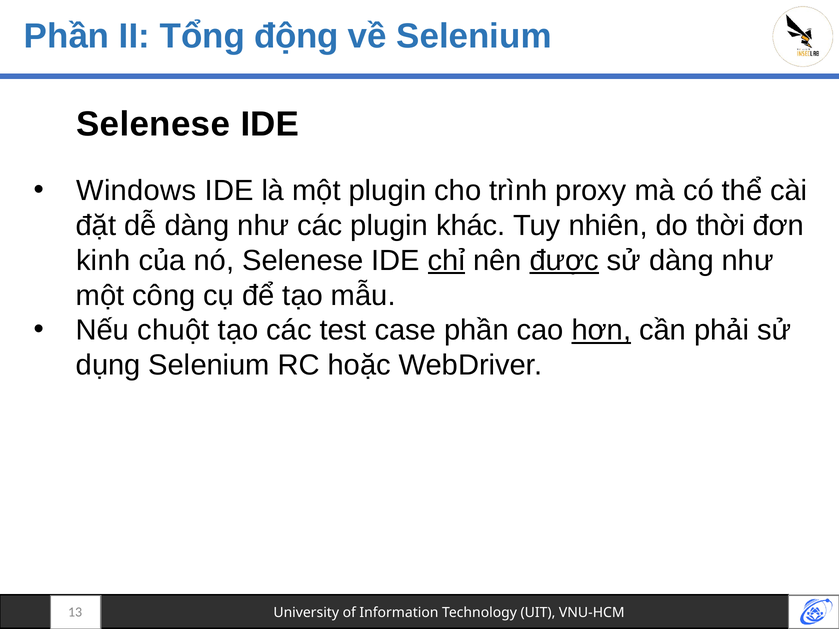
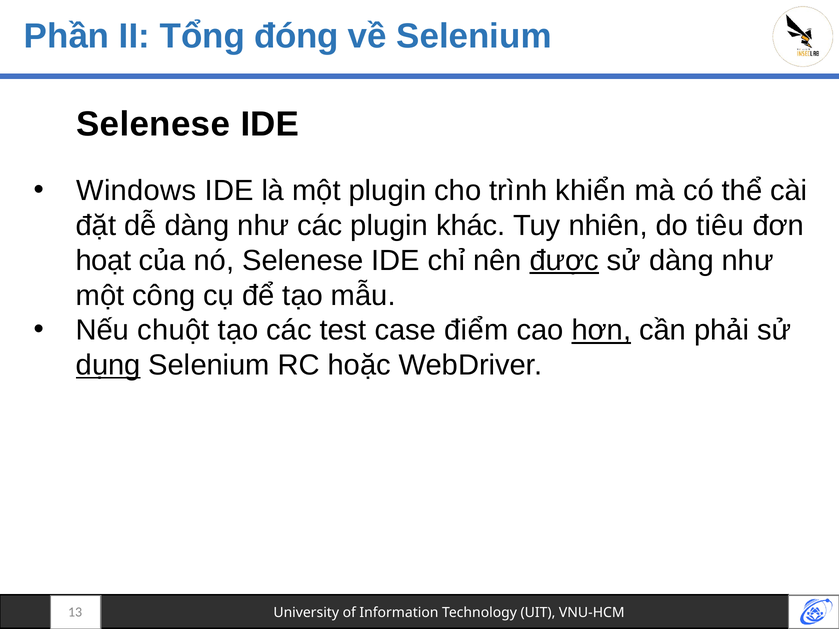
động: động -> đóng
proxy: proxy -> khiển
thời: thời -> tiêu
kinh: kinh -> hoạt
chỉ underline: present -> none
case phần: phần -> điểm
dụng underline: none -> present
